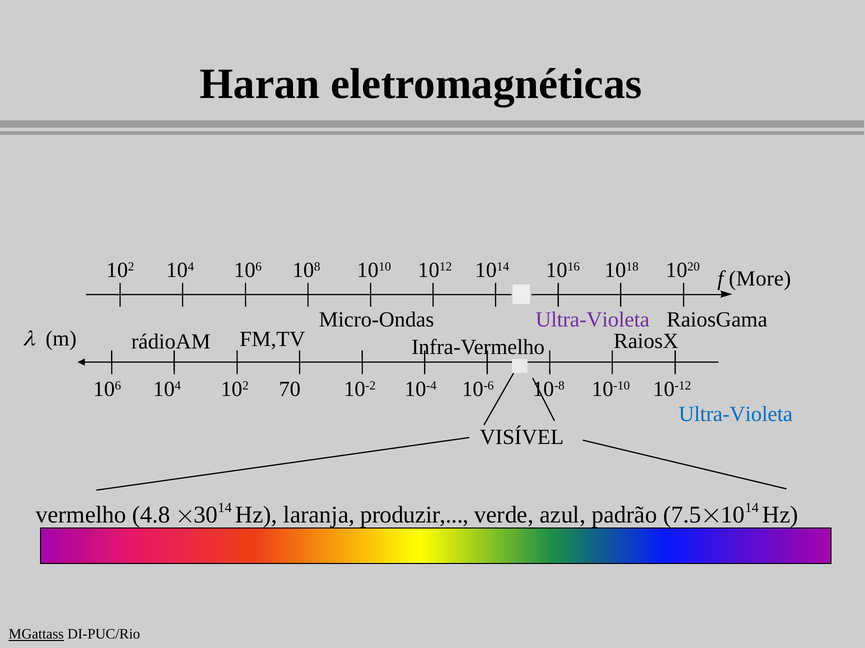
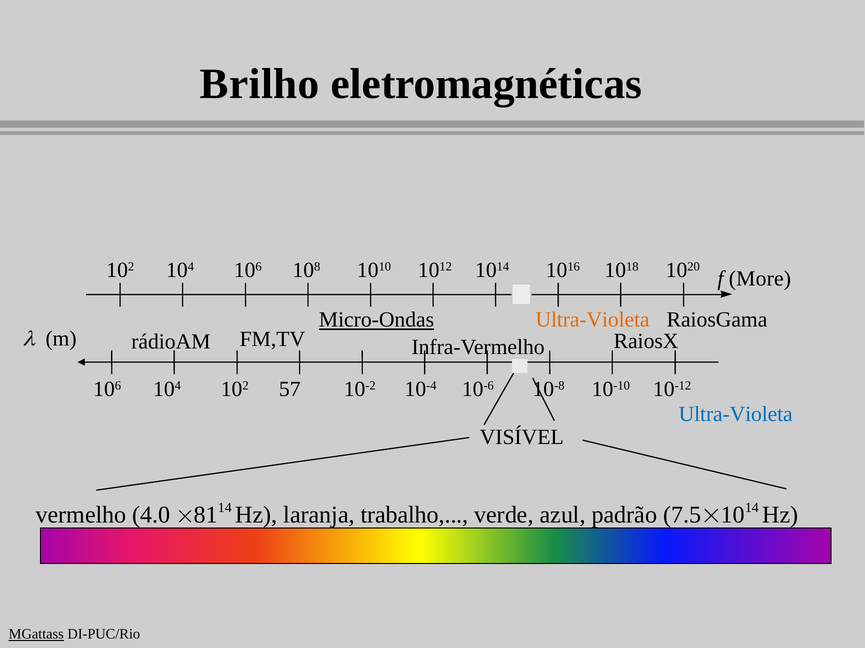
Haran: Haran -> Brilho
Micro-Ondas underline: none -> present
Ultra-Violeta at (593, 320) colour: purple -> orange
70: 70 -> 57
4.8: 4.8 -> 4.0
30: 30 -> 81
produzir: produzir -> trabalho
